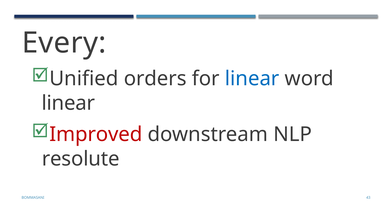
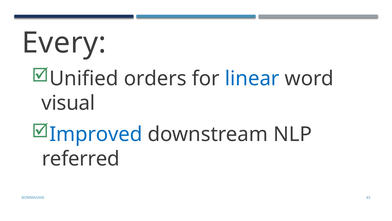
linear at (68, 103): linear -> visual
Improved colour: red -> blue
resolute: resolute -> referred
